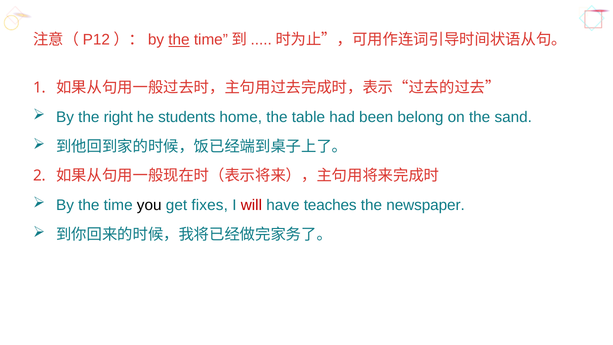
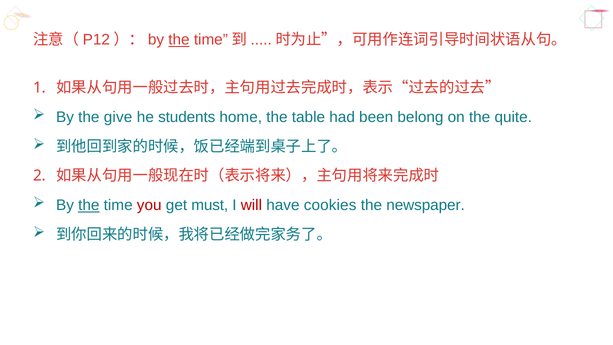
right: right -> give
sand: sand -> quite
the at (89, 205) underline: none -> present
you colour: black -> red
fixes: fixes -> must
teaches: teaches -> cookies
